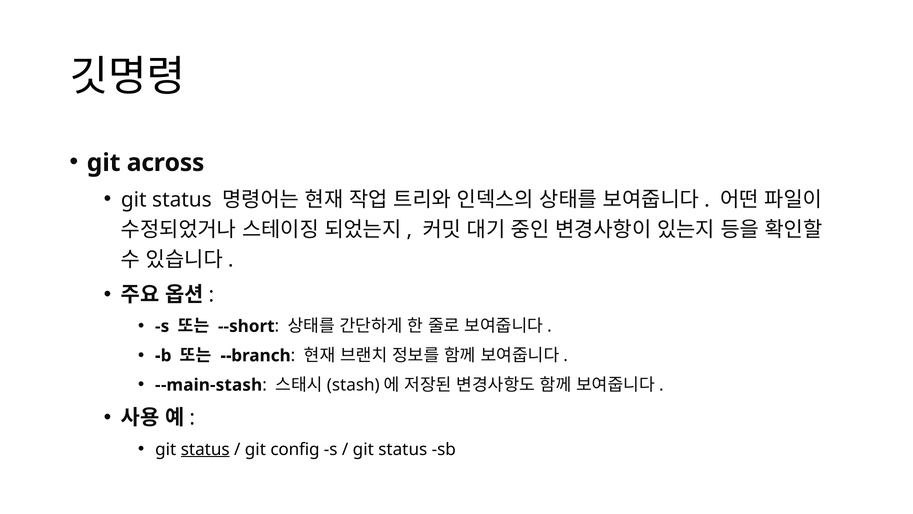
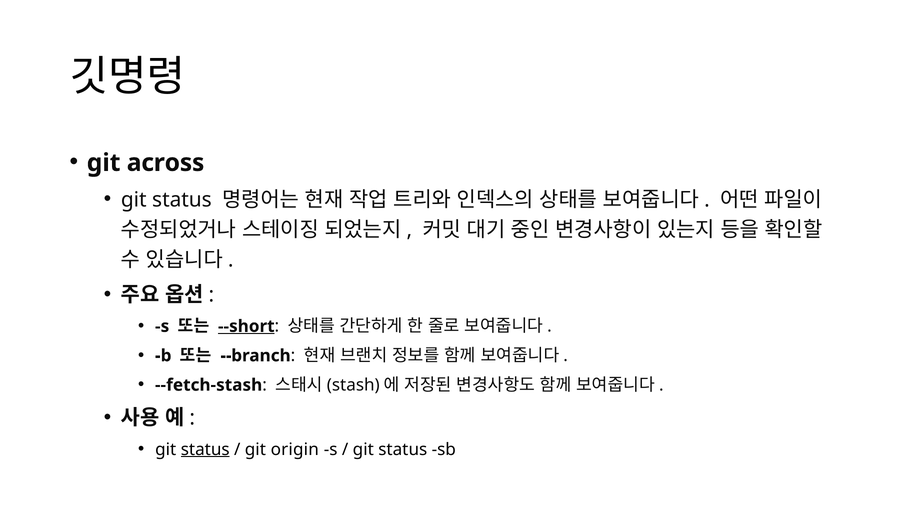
--short underline: none -> present
--main-stash: --main-stash -> --fetch-stash
config: config -> origin
